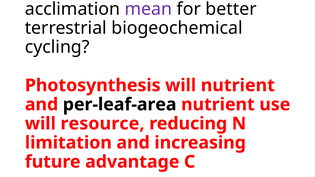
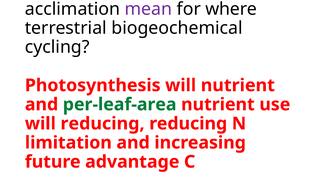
better: better -> where
per-leaf-area colour: black -> green
will resource: resource -> reducing
